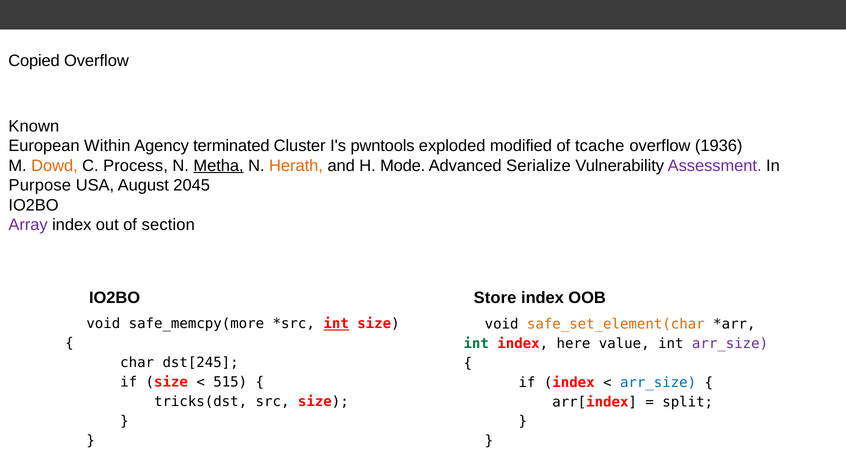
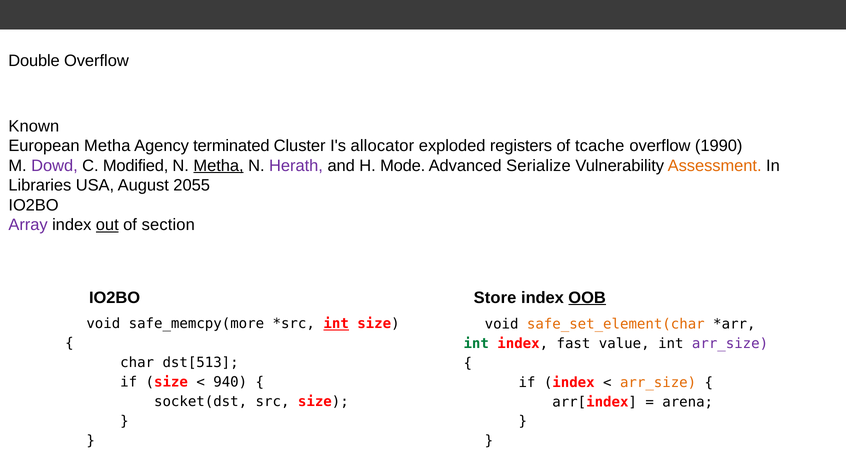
Copied: Copied -> Double
European Within: Within -> Metha
pwntools: pwntools -> allocator
modified: modified -> registers
1936: 1936 -> 1990
Dowd colour: orange -> purple
Process: Process -> Modified
Herath colour: orange -> purple
Assessment colour: purple -> orange
Purpose: Purpose -> Libraries
2045: 2045 -> 2055
out underline: none -> present
OOB underline: none -> present
here: here -> fast
dst[245: dst[245 -> dst[513
515: 515 -> 940
arr_size at (658, 382) colour: blue -> orange
tricks(dst: tricks(dst -> socket(dst
split: split -> arena
